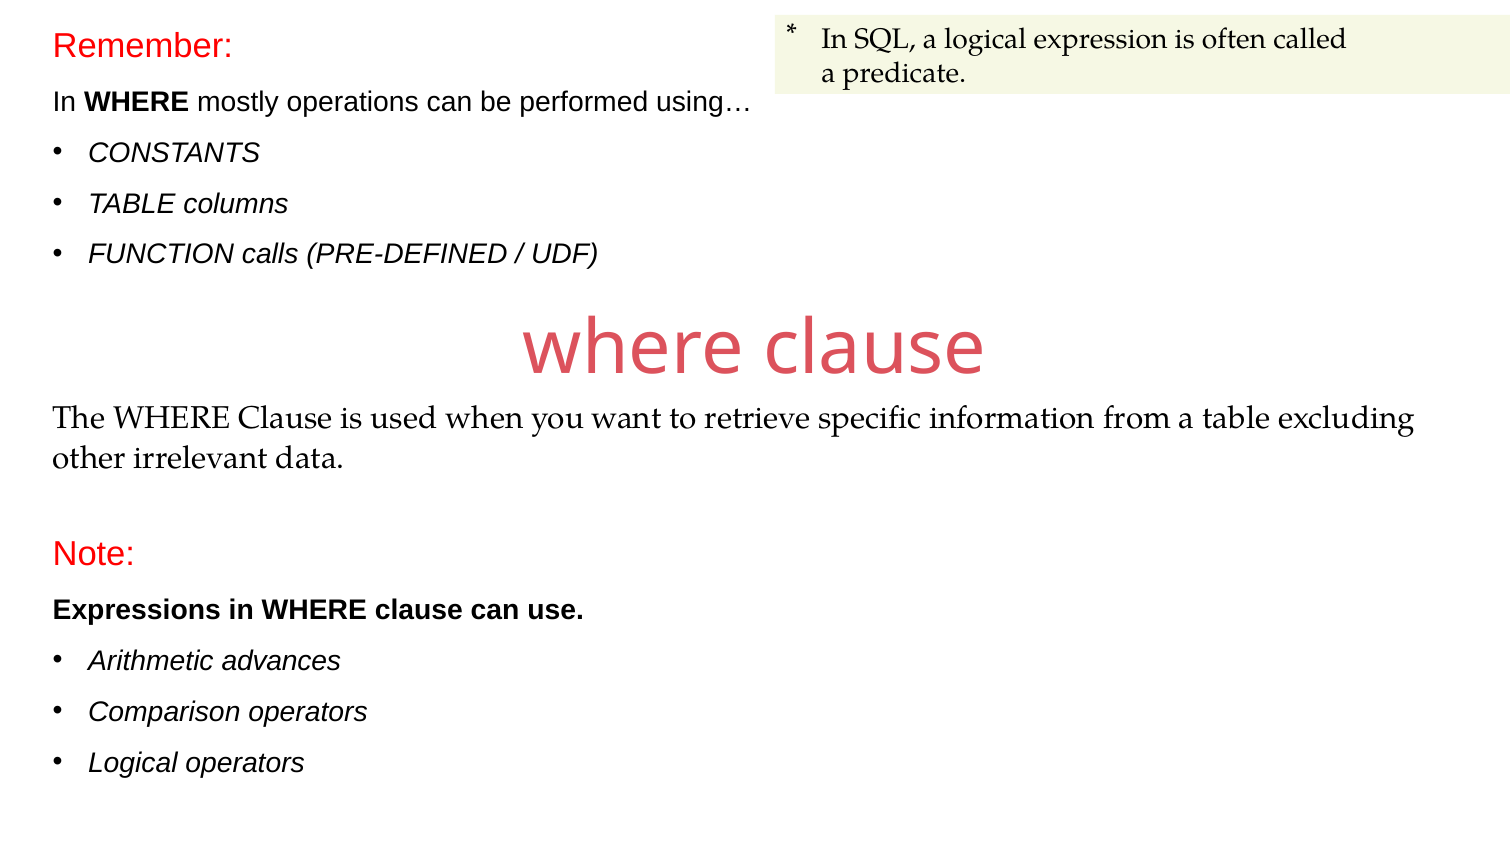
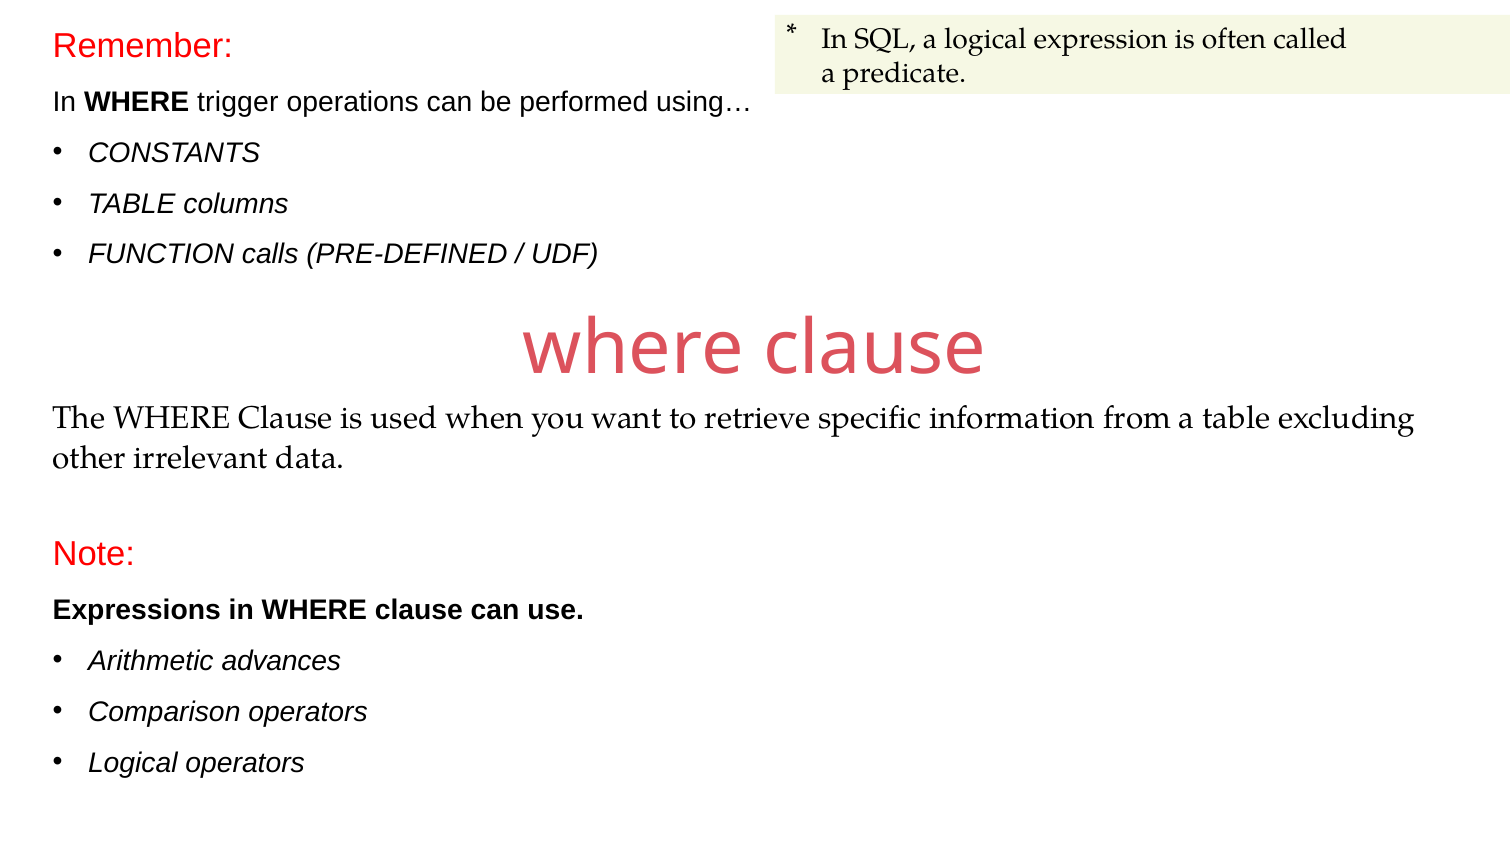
mostly: mostly -> trigger
